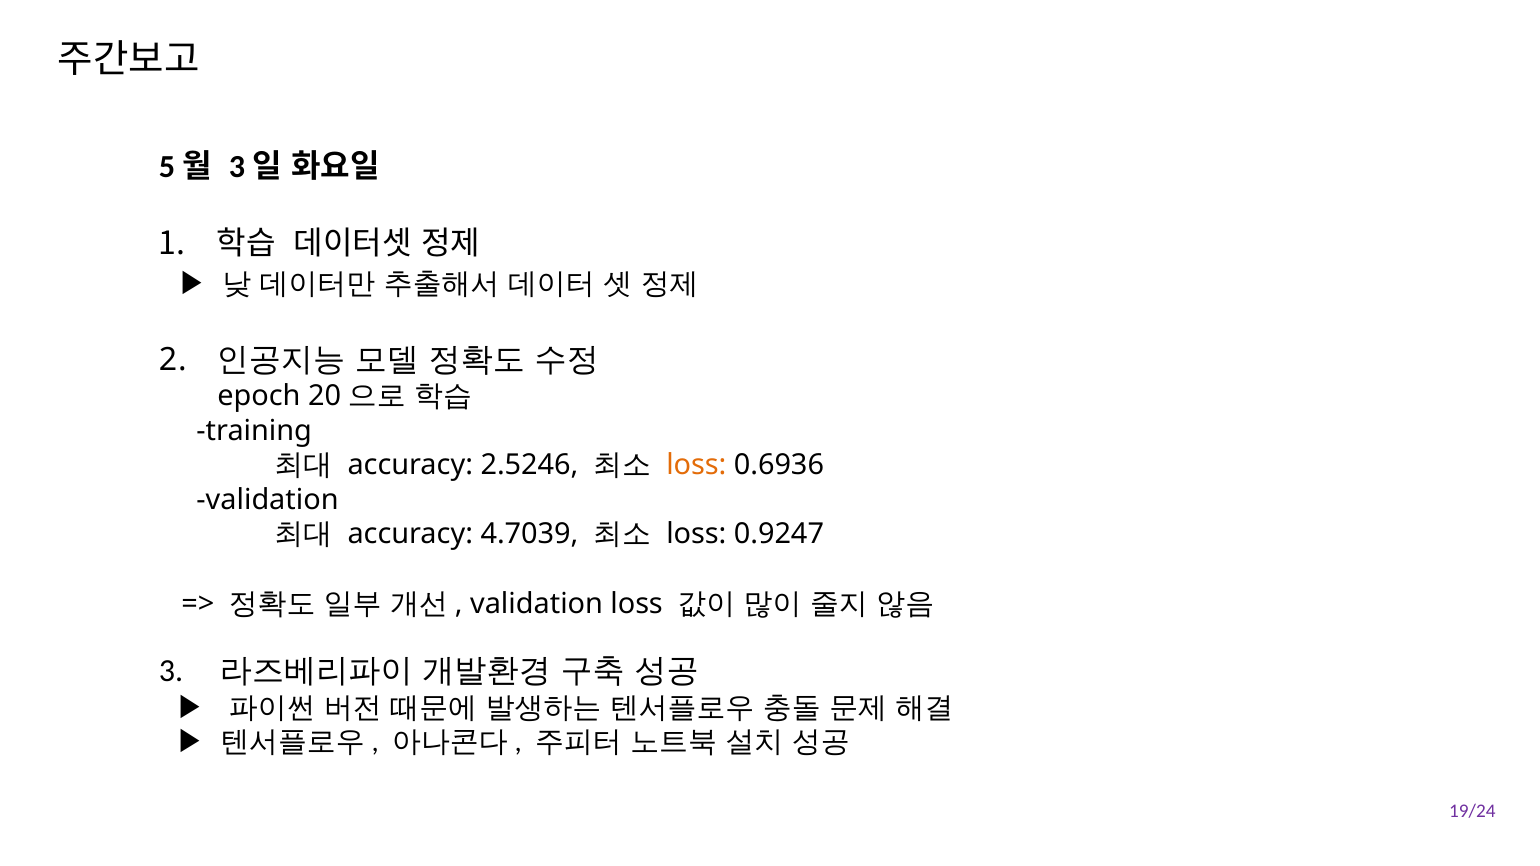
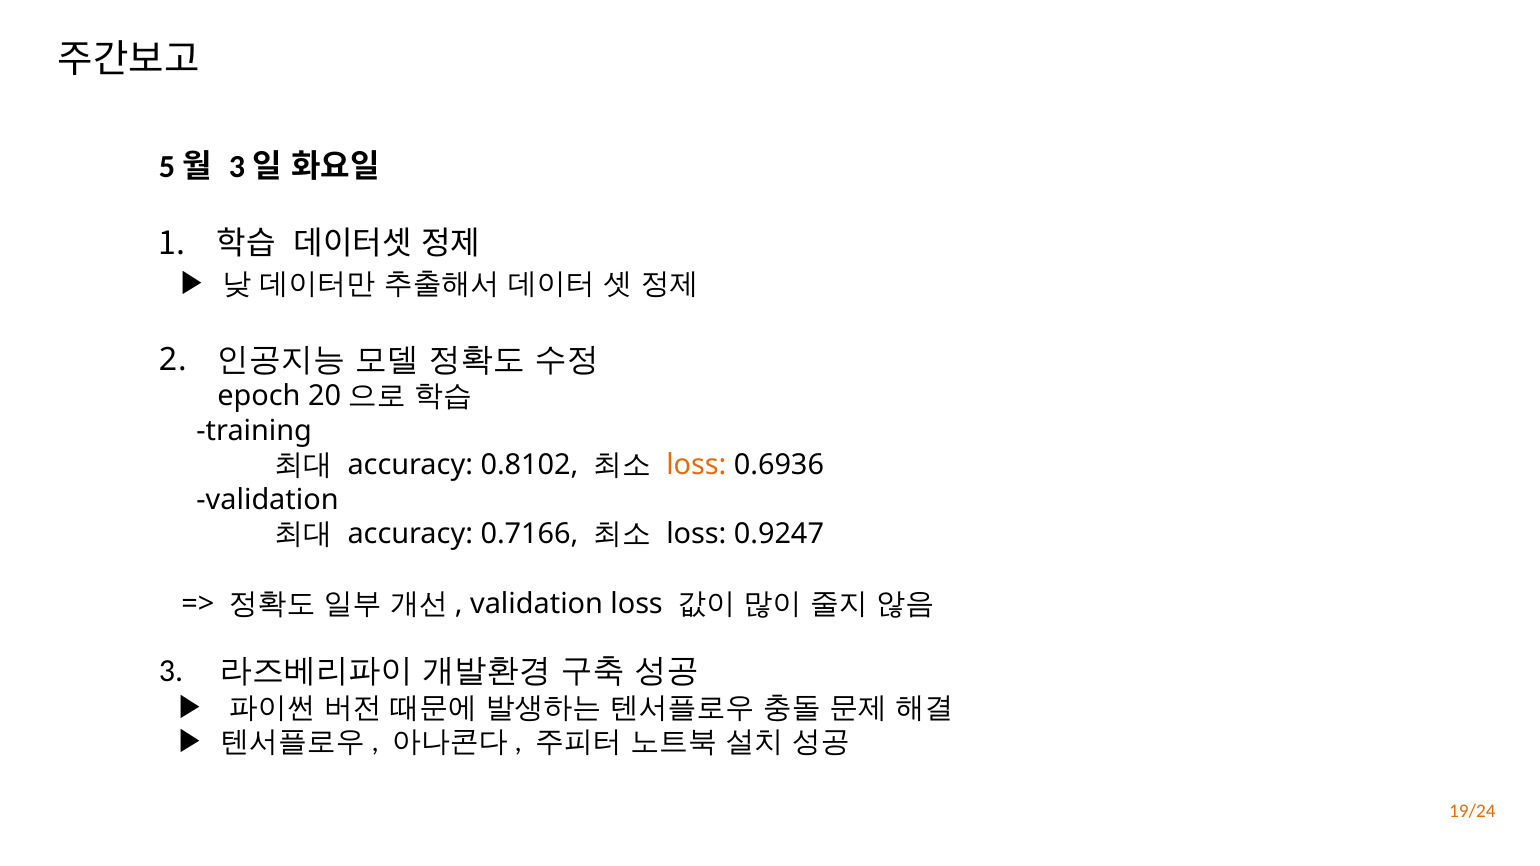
2.5246: 2.5246 -> 0.8102
4.7039: 4.7039 -> 0.7166
19/24 colour: purple -> orange
